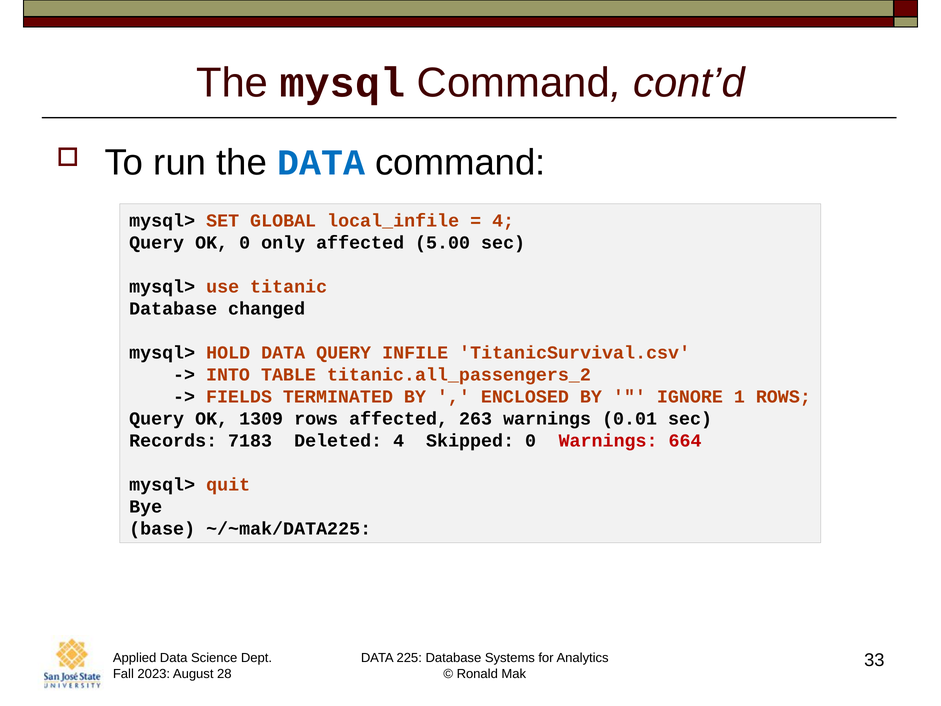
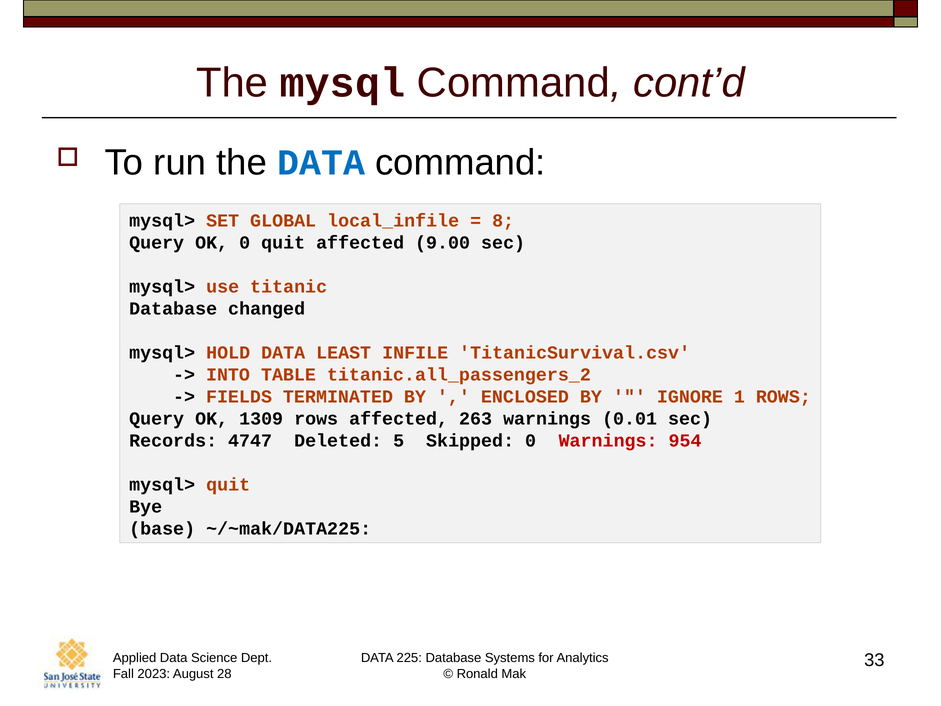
4 at (503, 221): 4 -> 8
0 only: only -> quit
5.00: 5.00 -> 9.00
DATA QUERY: QUERY -> LEAST
7183: 7183 -> 4747
Deleted 4: 4 -> 5
664: 664 -> 954
